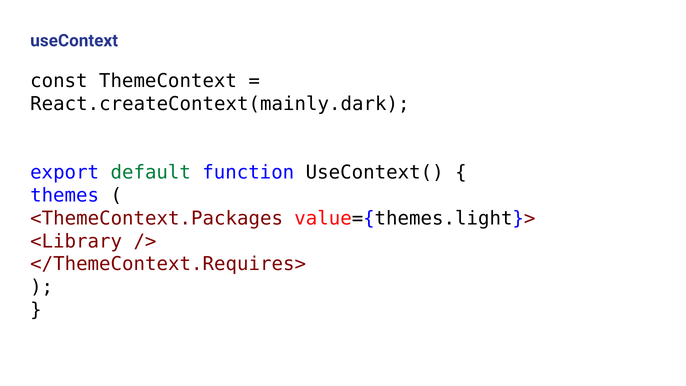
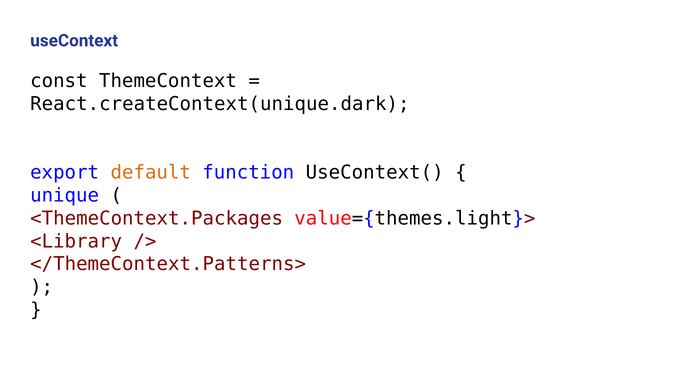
React.createContext(mainly.dark: React.createContext(mainly.dark -> React.createContext(unique.dark
default colour: green -> orange
themes: themes -> unique
</ThemeContext.Requires>: </ThemeContext.Requires> -> </ThemeContext.Patterns>
